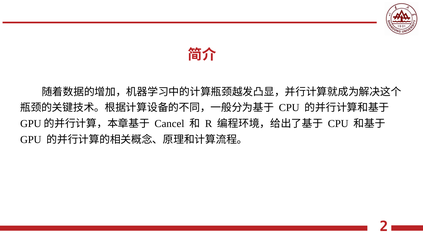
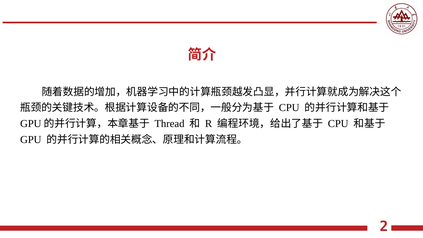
Cancel: Cancel -> Thread
